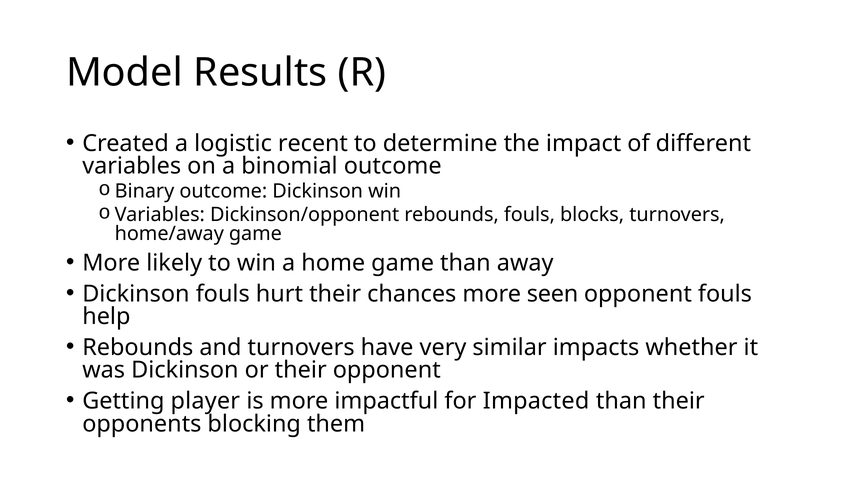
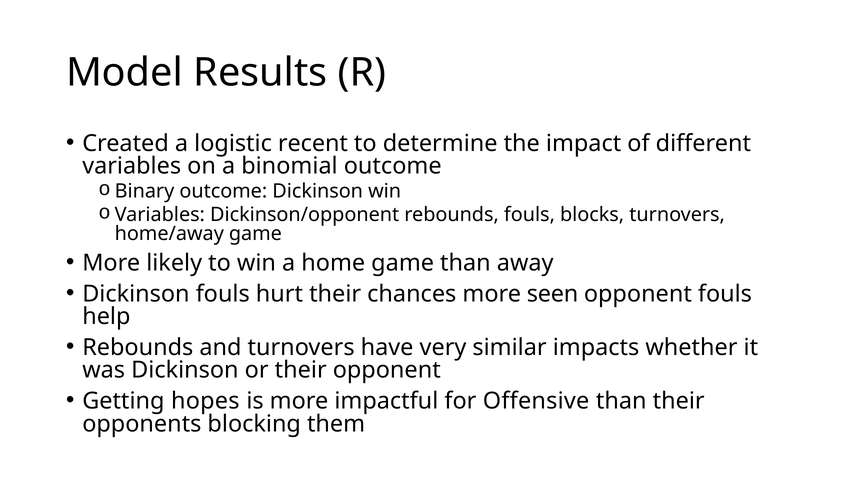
player: player -> hopes
Impacted: Impacted -> Offensive
